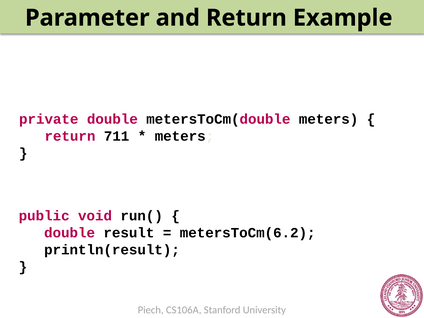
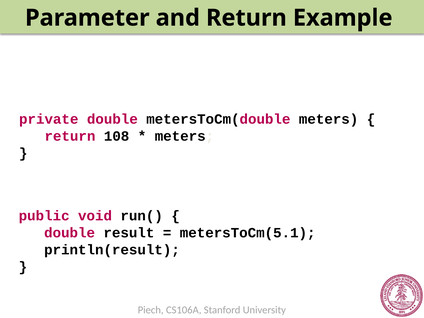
711: 711 -> 108
metersToCm(6.2: metersToCm(6.2 -> metersToCm(5.1
